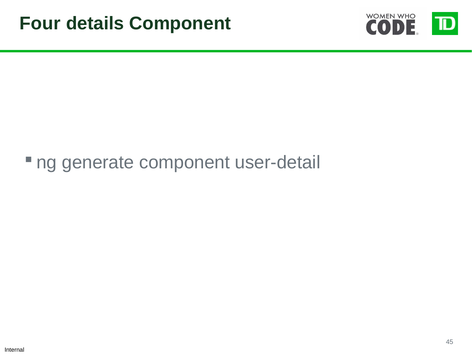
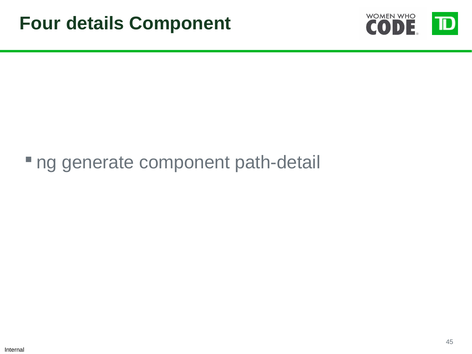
user-detail: user-detail -> path-detail
